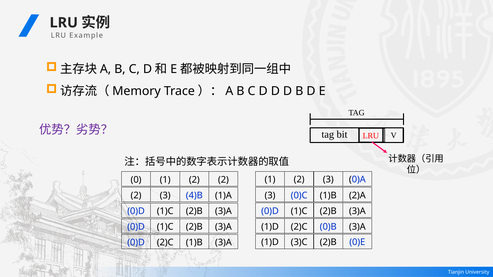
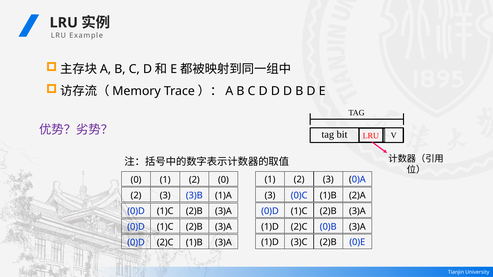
1 2 2: 2 -> 0
4)B: 4)B -> 3)B
